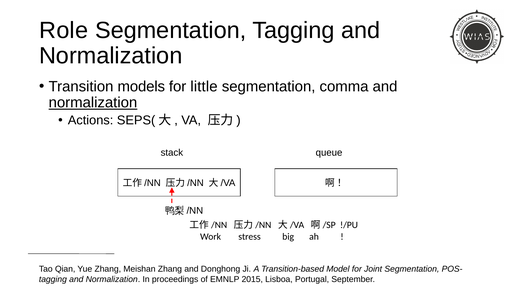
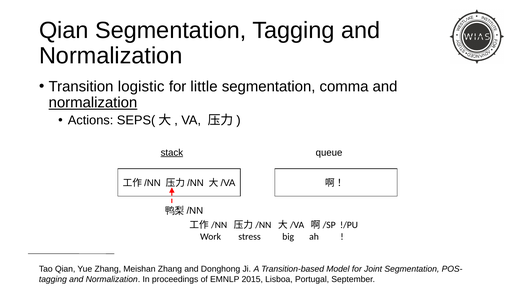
Role at (64, 30): Role -> Qian
models: models -> logistic
stack underline: none -> present
